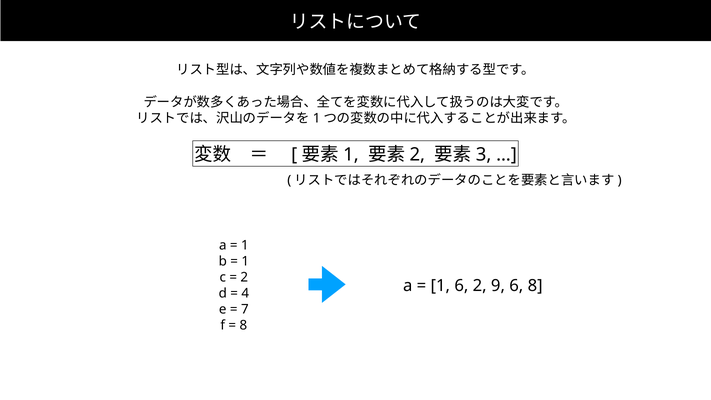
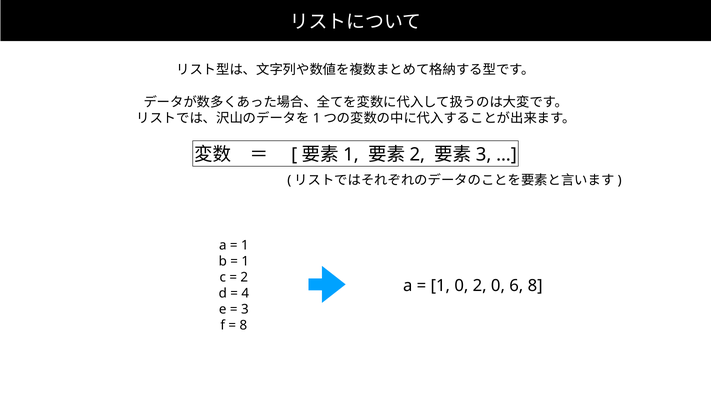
1 6: 6 -> 0
2 9: 9 -> 0
7 at (245, 309): 7 -> 3
